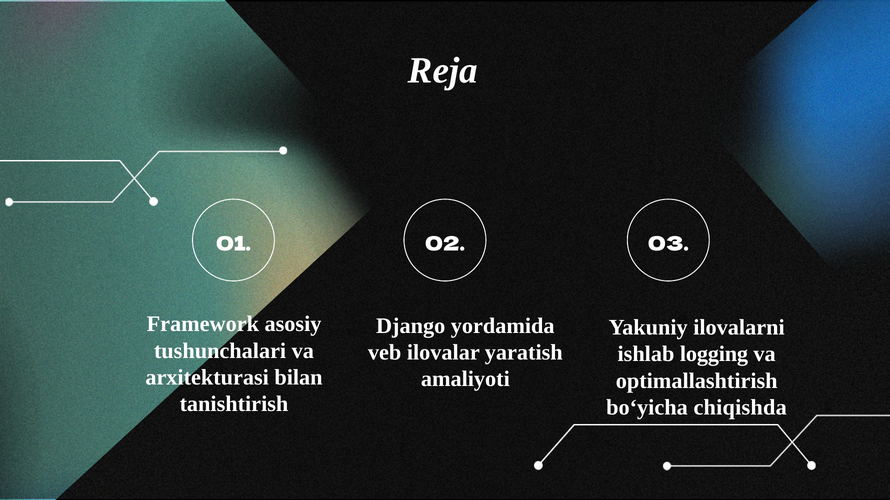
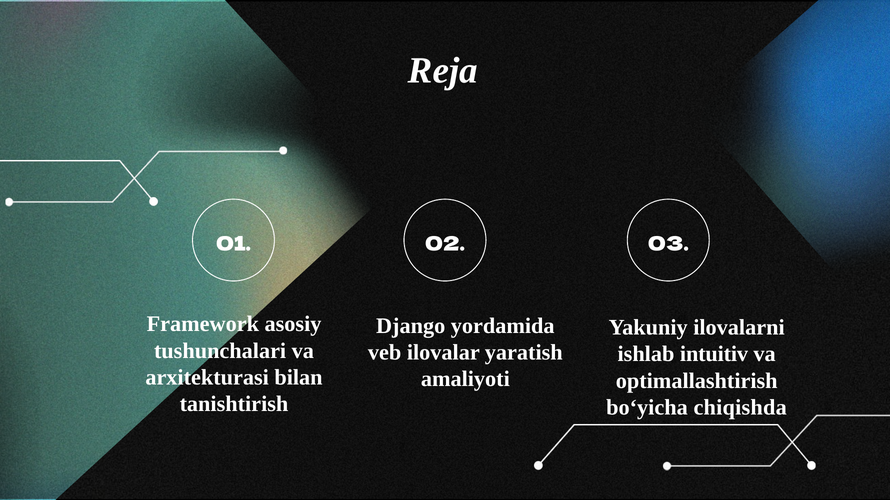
logging: logging -> intuitiv
